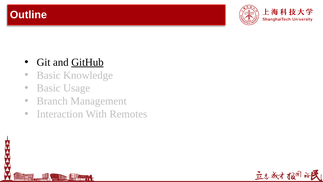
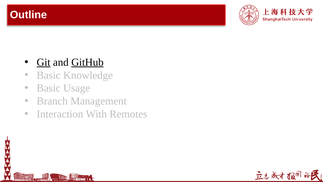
Git underline: none -> present
